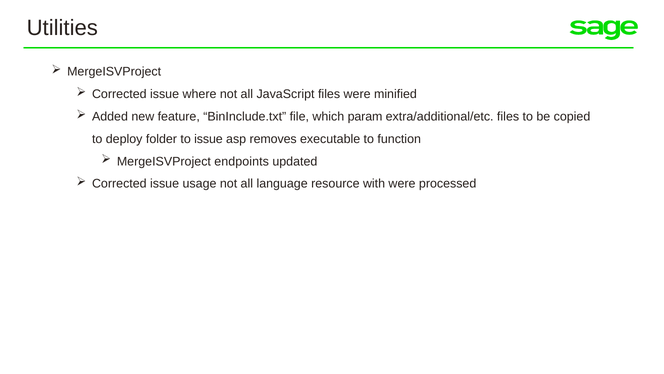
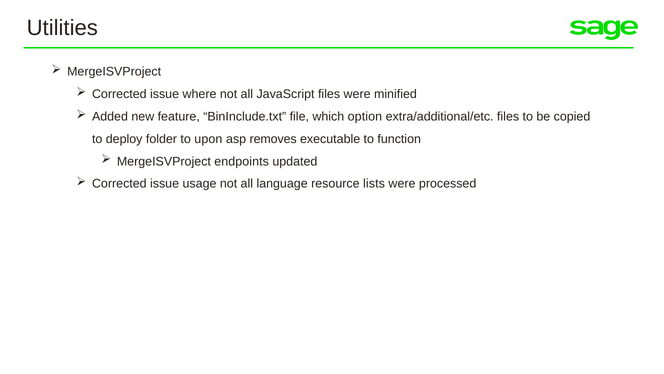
param: param -> option
to issue: issue -> upon
with: with -> lists
